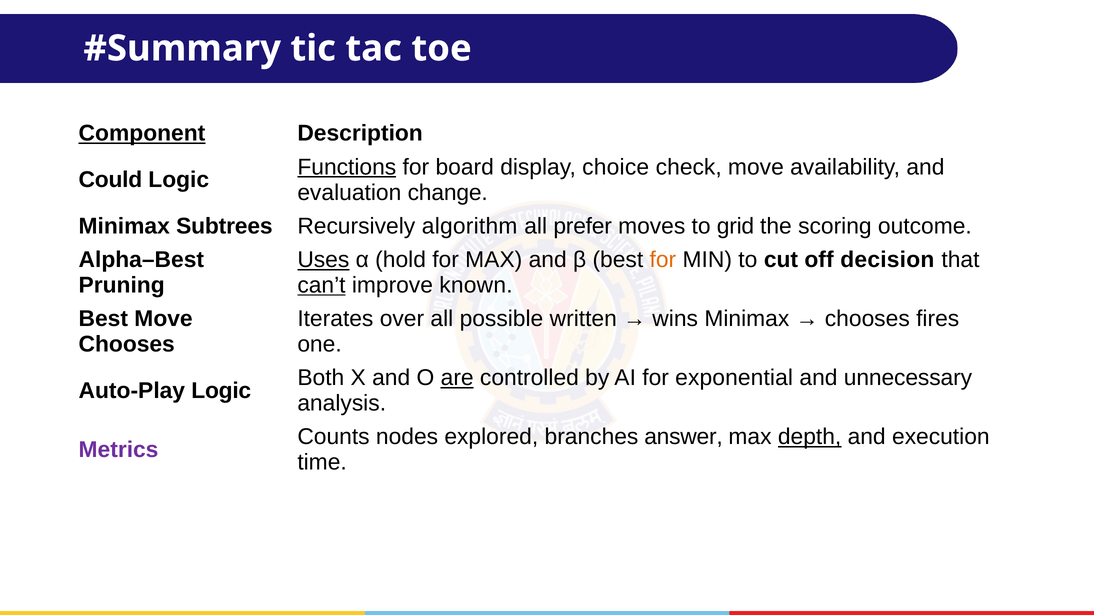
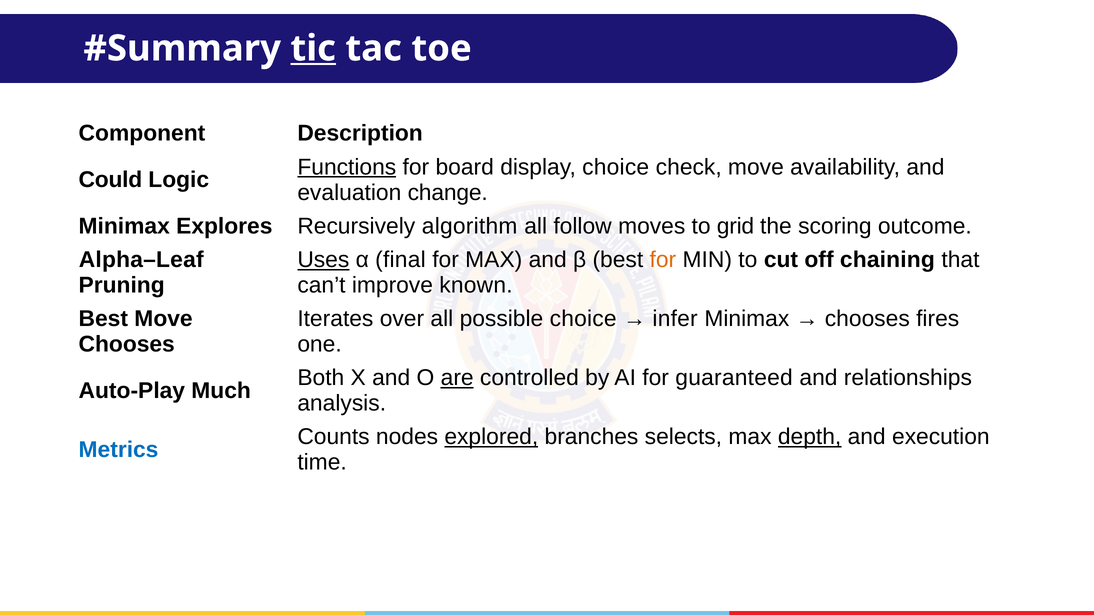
tic underline: none -> present
Component underline: present -> none
Subtrees: Subtrees -> Explores
prefer: prefer -> follow
Alpha–Best: Alpha–Best -> Alpha–Leaf
hold: hold -> final
decision: decision -> chaining
can’t underline: present -> none
possible written: written -> choice
wins: wins -> infer
exponential: exponential -> guaranteed
unnecessary: unnecessary -> relationships
Auto-Play Logic: Logic -> Much
explored underline: none -> present
answer: answer -> selects
Metrics colour: purple -> blue
